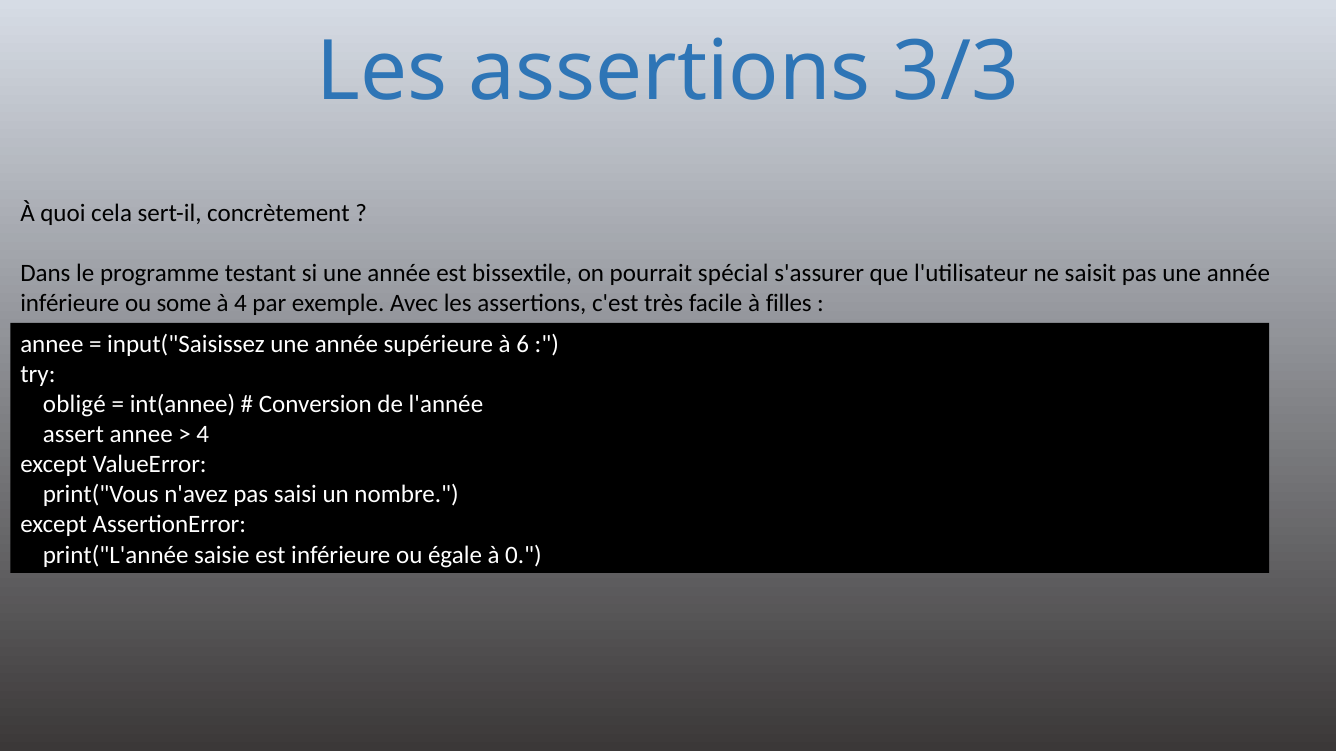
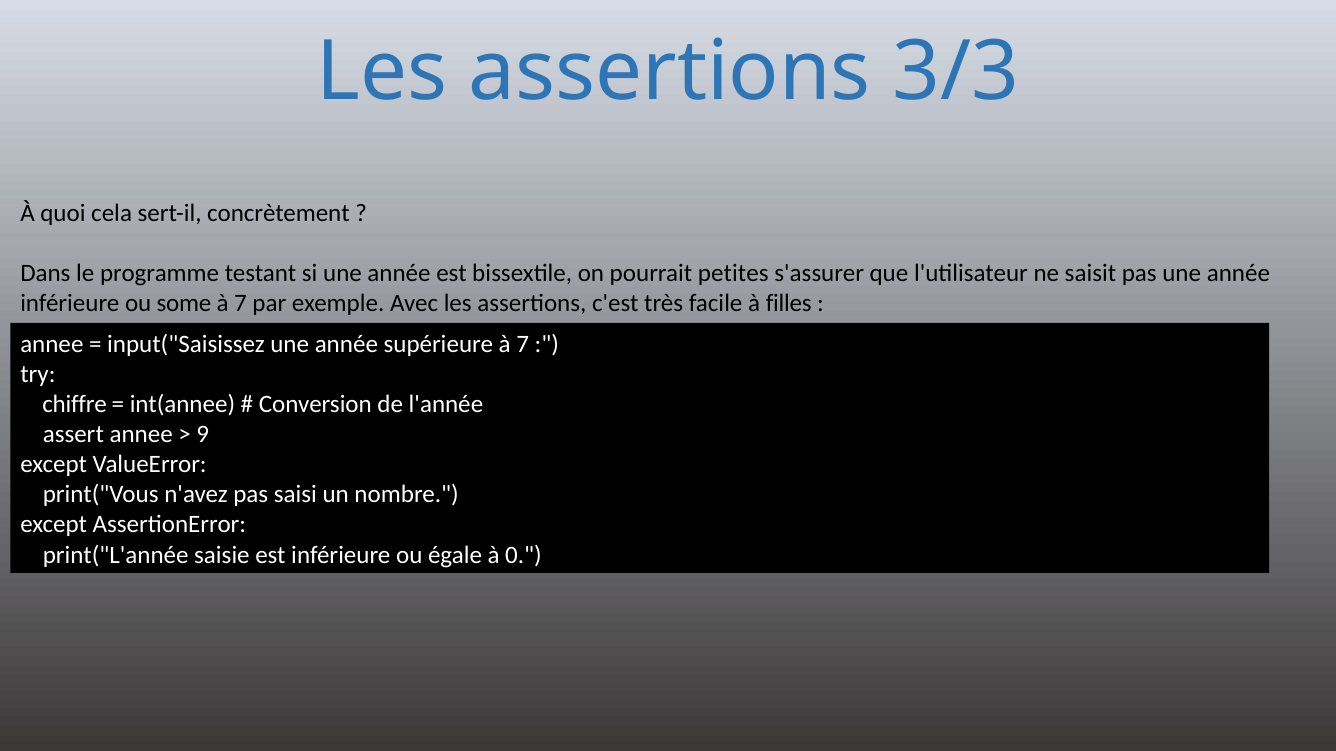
spécial: spécial -> petites
4 at (240, 303): 4 -> 7
supérieure à 6: 6 -> 7
obligé: obligé -> chiffre
4 at (203, 435): 4 -> 9
